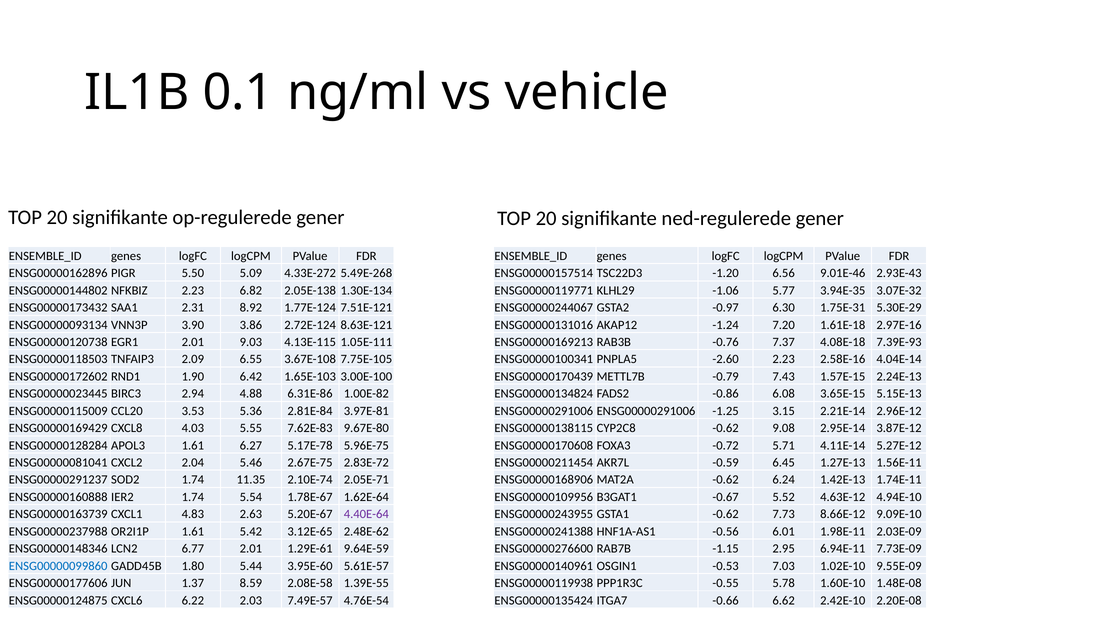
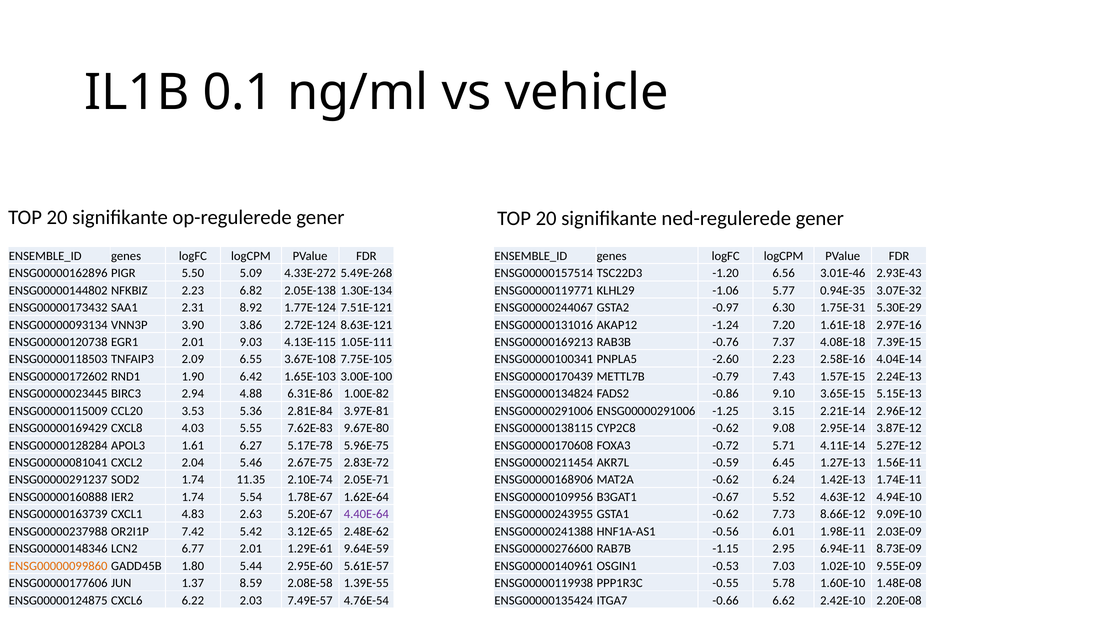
9.01E-46: 9.01E-46 -> 3.01E-46
3.94E-35: 3.94E-35 -> 0.94E-35
7.39E-93: 7.39E-93 -> 7.39E-15
6.08: 6.08 -> 9.10
OR2I1P 1.61: 1.61 -> 7.42
7.73E-09: 7.73E-09 -> 8.73E-09
ENSG00000099860 colour: blue -> orange
3.95E-60: 3.95E-60 -> 2.95E-60
